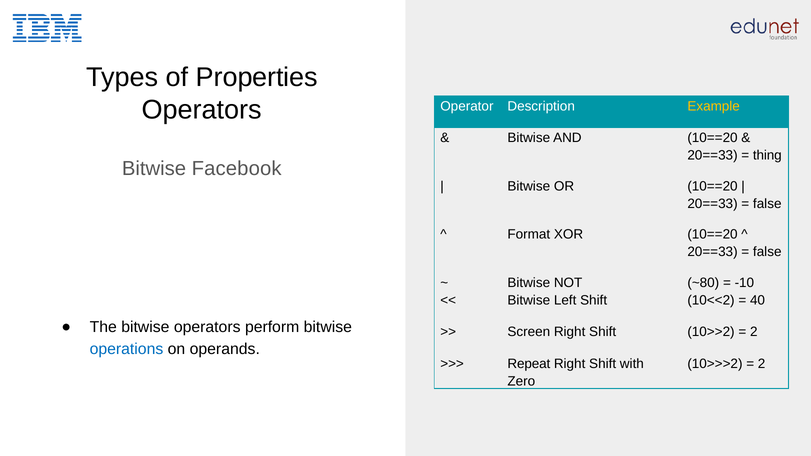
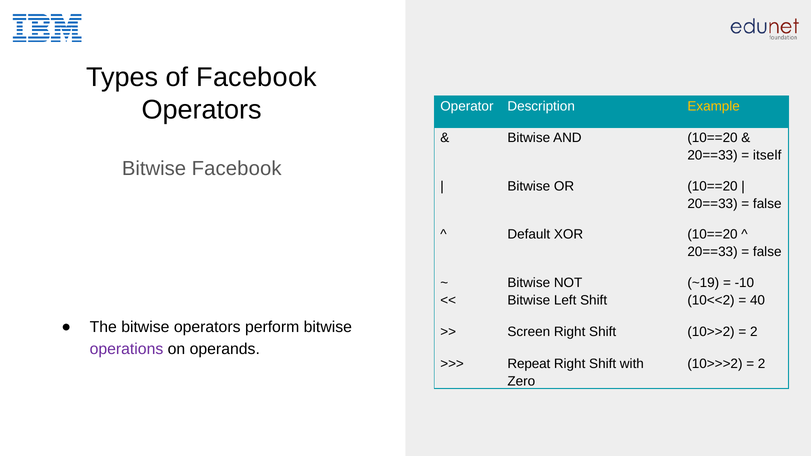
of Properties: Properties -> Facebook
thing: thing -> itself
Format: Format -> Default
~80: ~80 -> ~19
operations colour: blue -> purple
